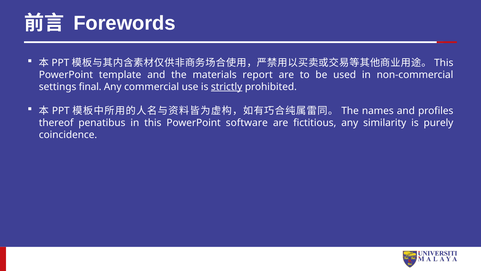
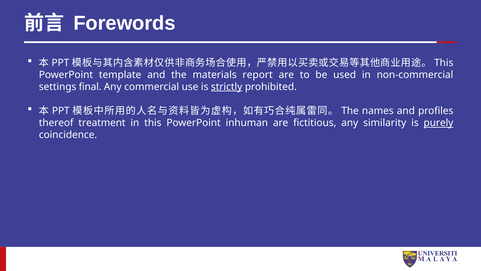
penatibus: penatibus -> treatment
software: software -> inhuman
purely underline: none -> present
